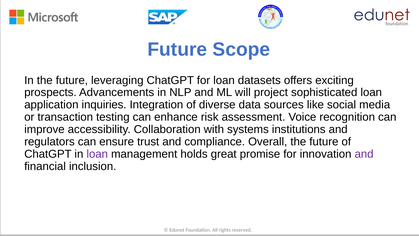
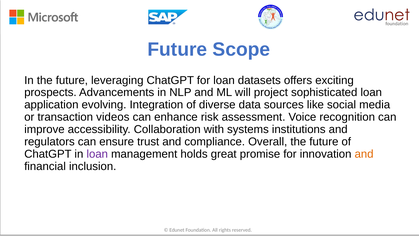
inquiries: inquiries -> evolving
testing: testing -> videos
and at (364, 154) colour: purple -> orange
